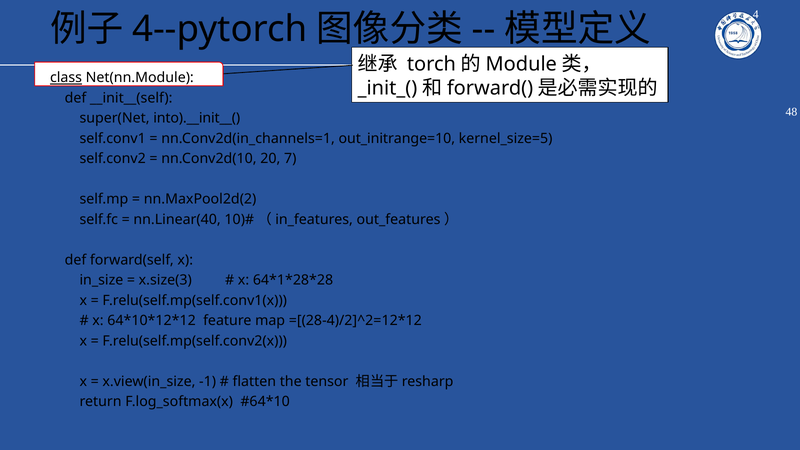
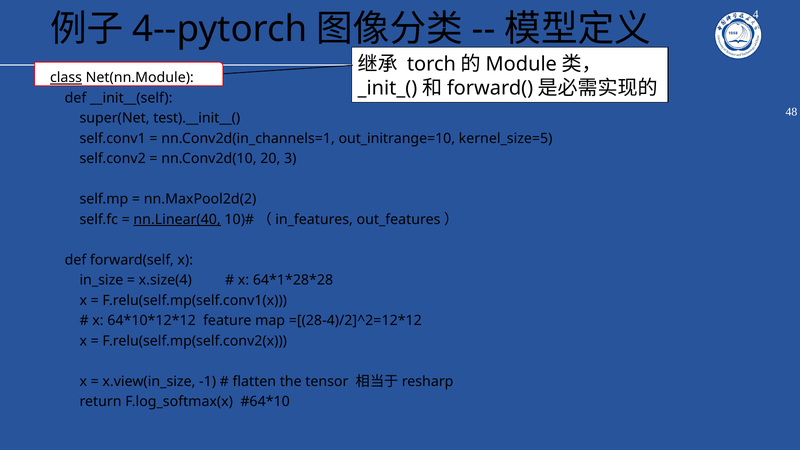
into).__init__(: into).__init__( -> test).__init__(
7: 7 -> 3
nn.Linear(40 underline: none -> present
x.size(3: x.size(3 -> x.size(4
